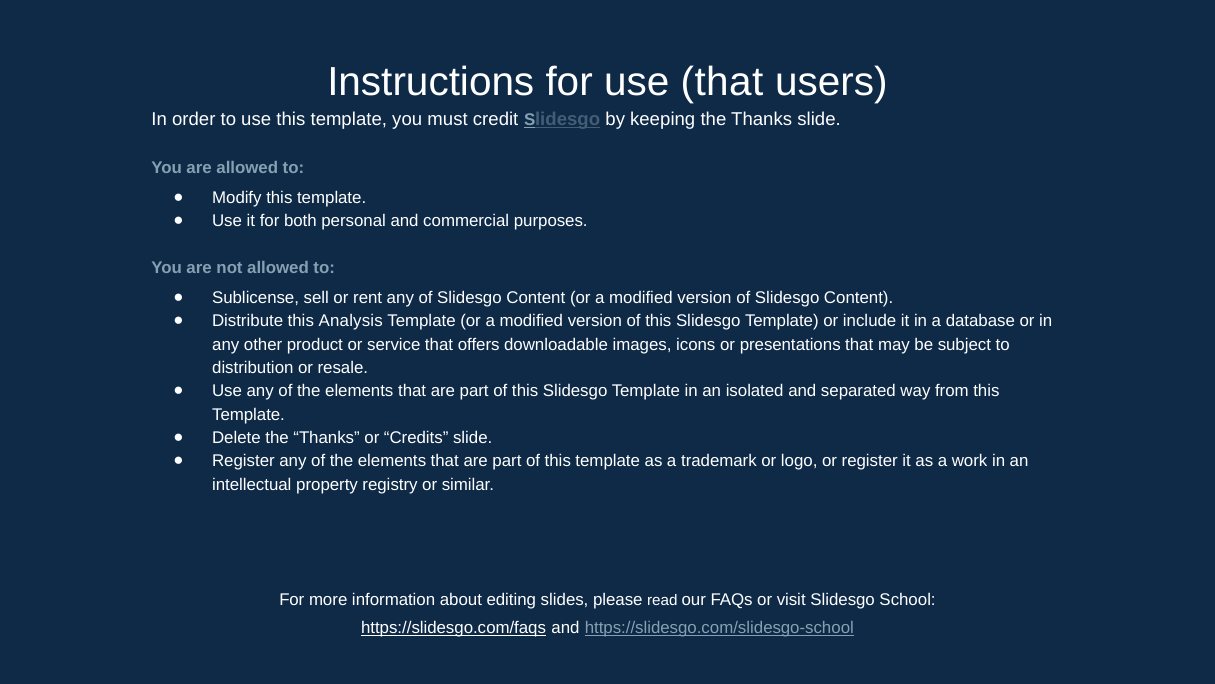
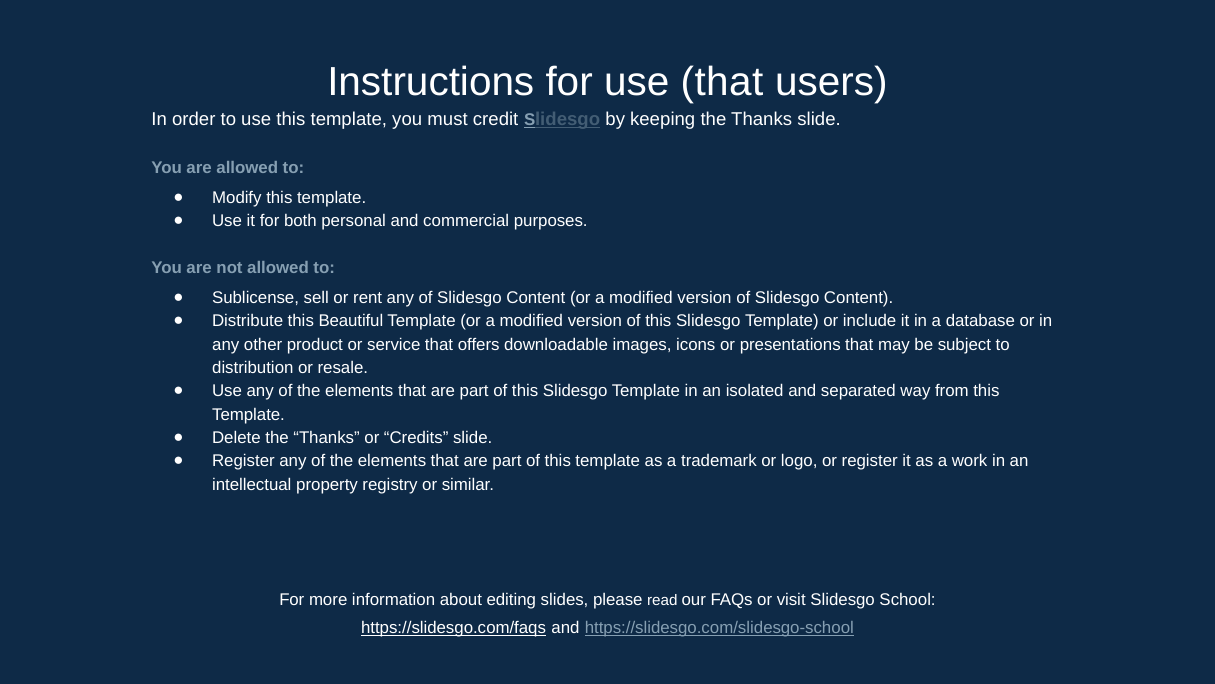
Analysis: Analysis -> Beautiful
